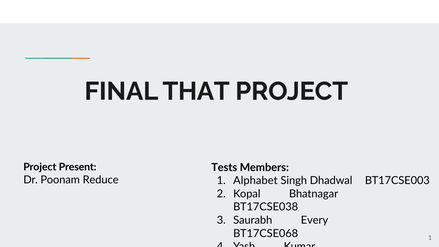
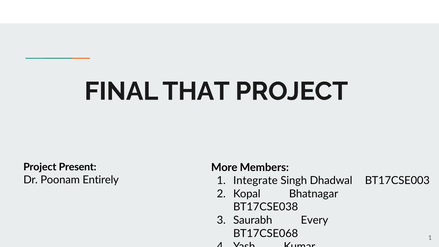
Tests: Tests -> More
Reduce: Reduce -> Entirely
Alphabet: Alphabet -> Integrate
